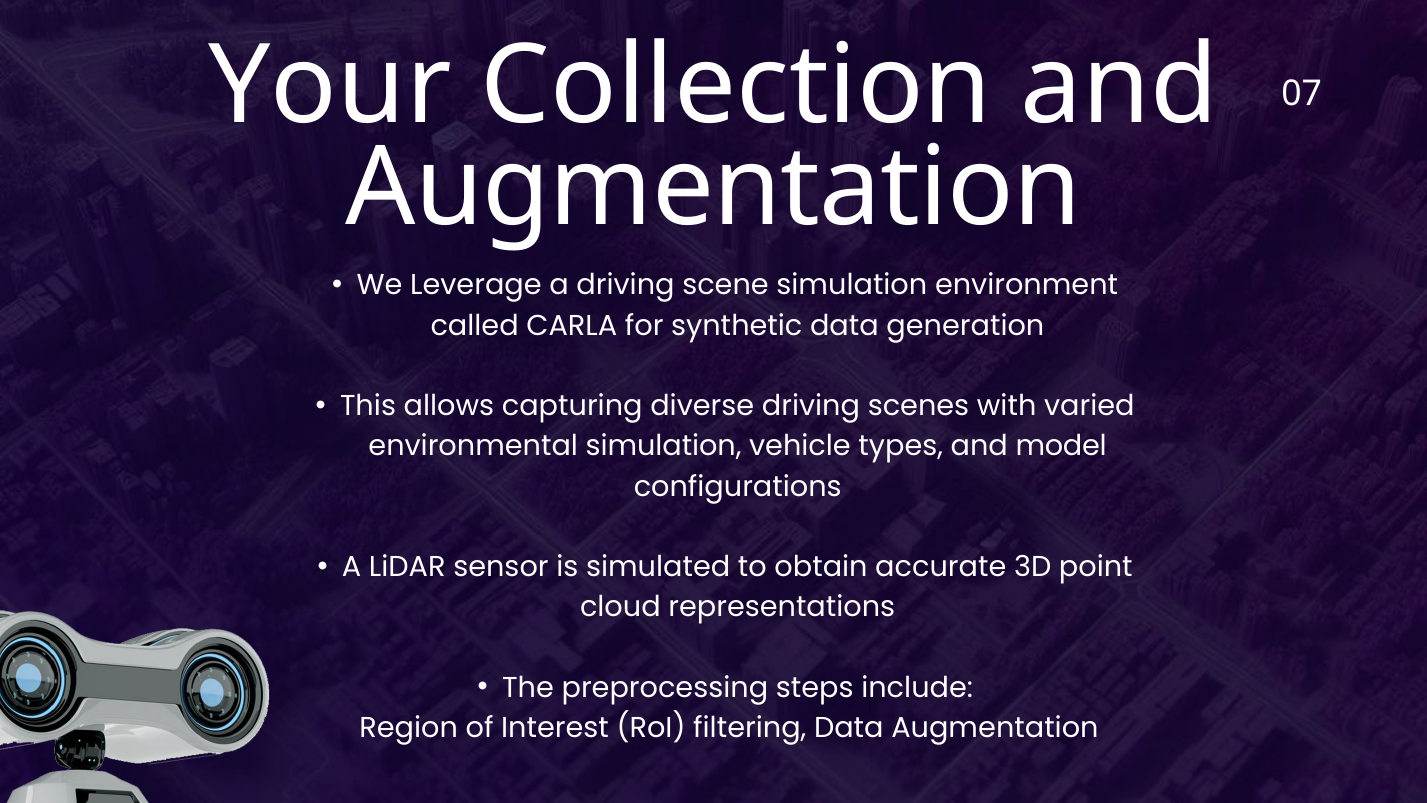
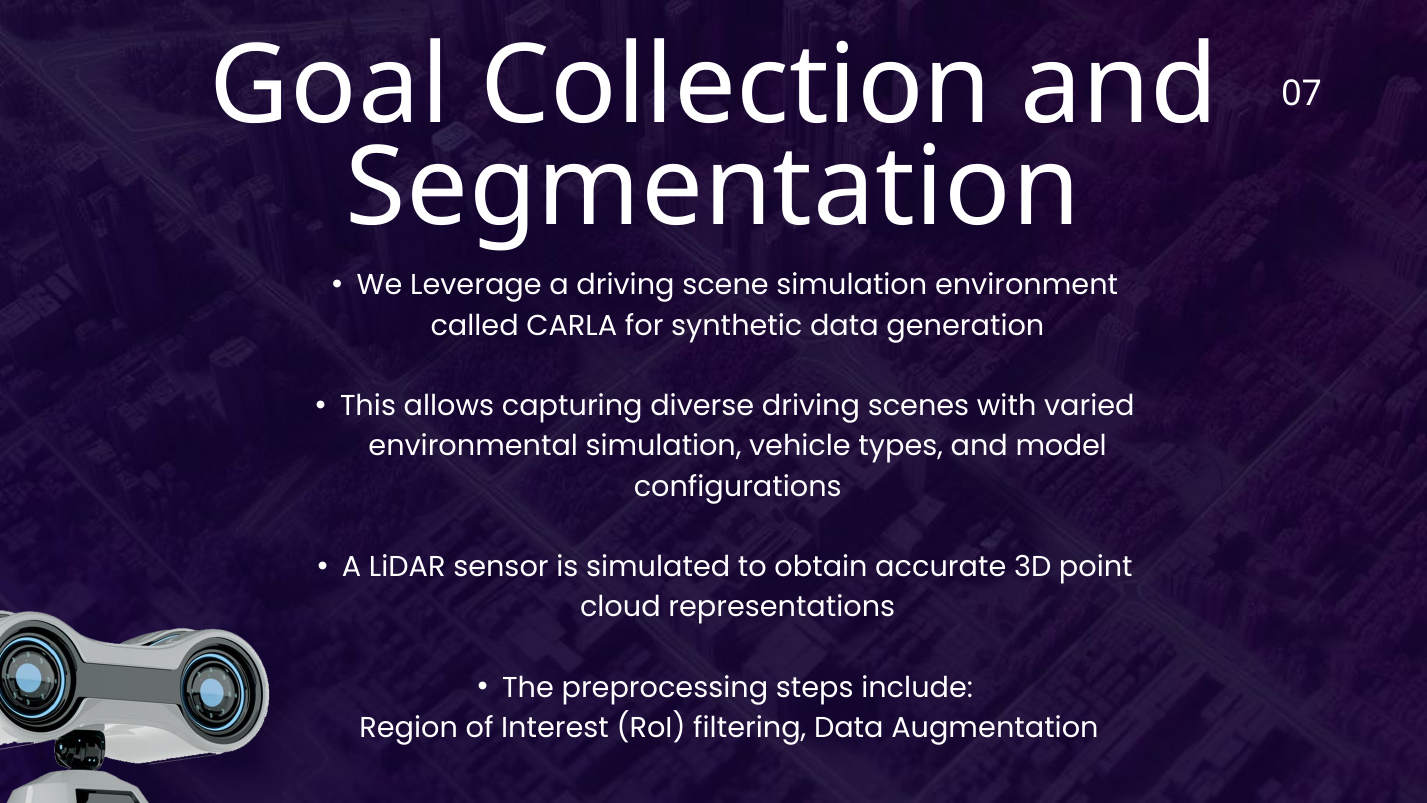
Your: Your -> Goal
Augmentation at (714, 188): Augmentation -> Segmentation
